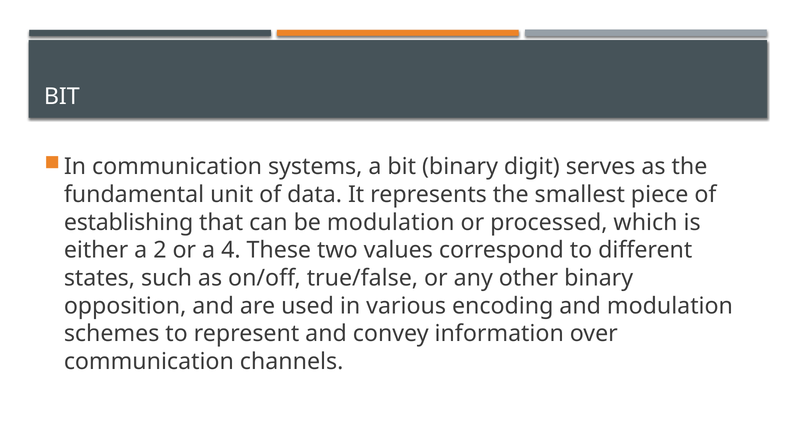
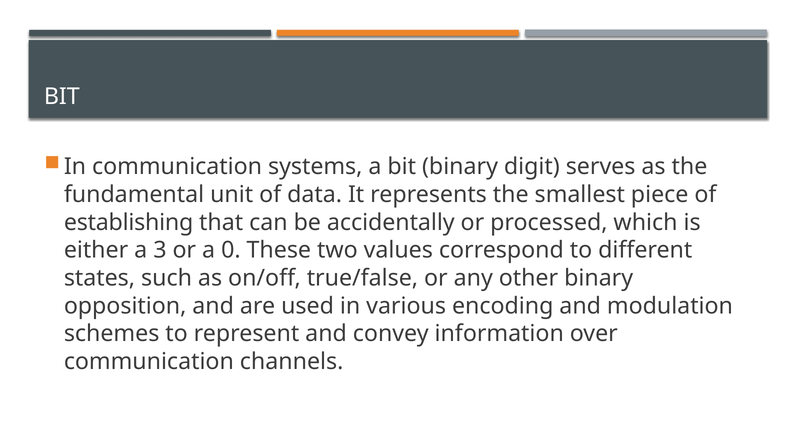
be modulation: modulation -> accidentally
2: 2 -> 3
4: 4 -> 0
